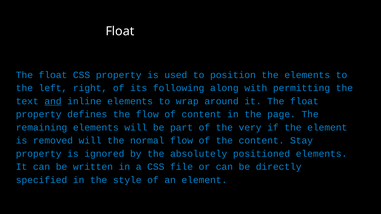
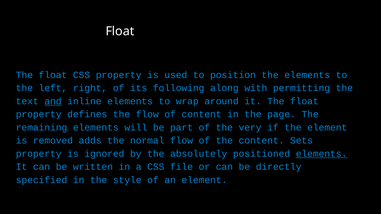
removed will: will -> adds
Stay: Stay -> Sets
elements at (322, 154) underline: none -> present
